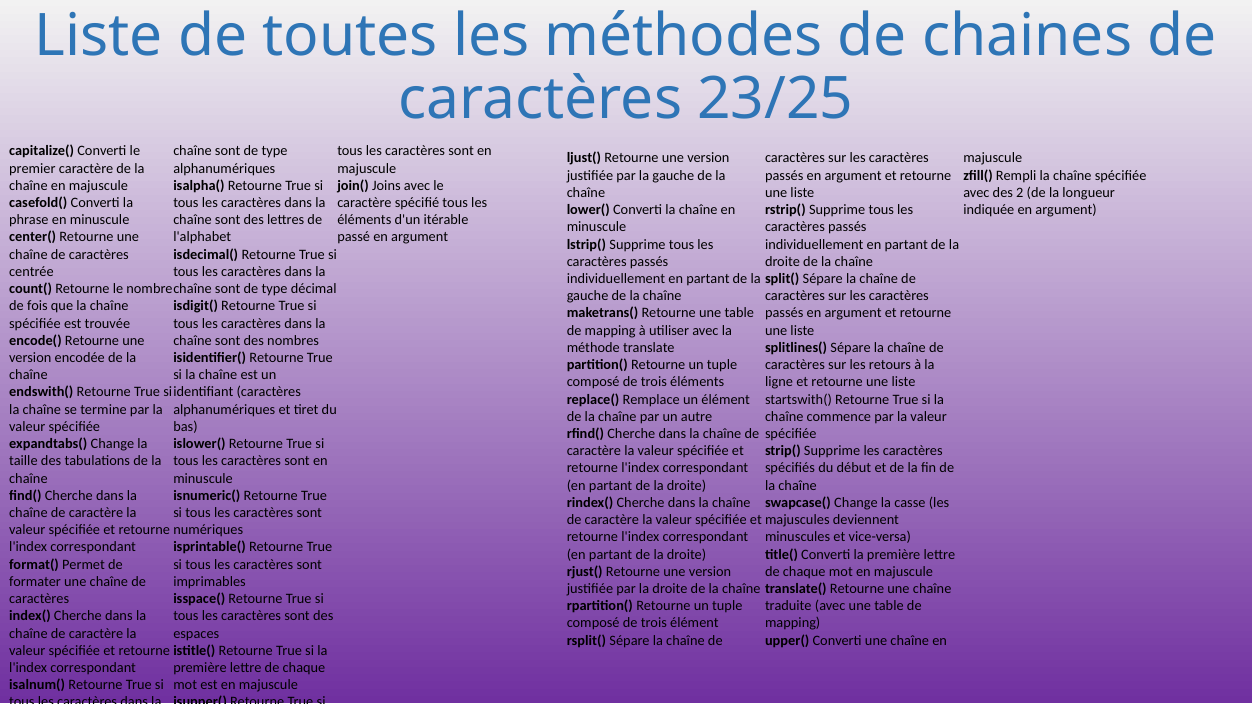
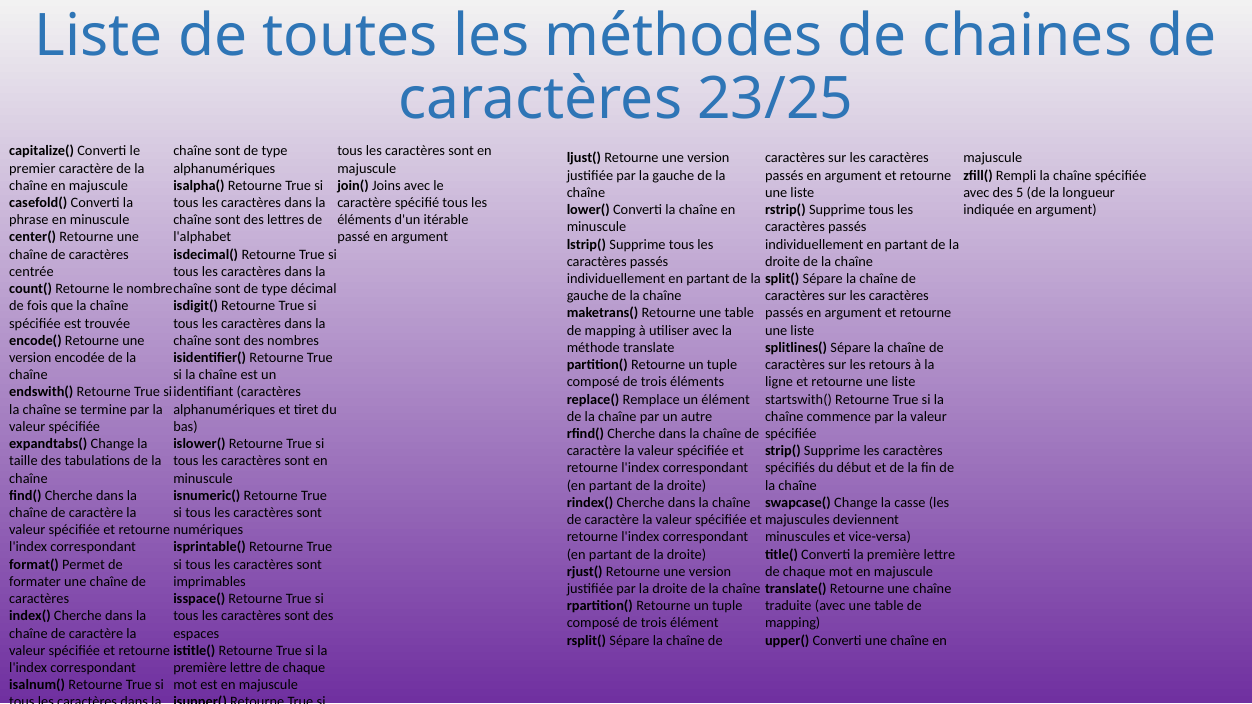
2: 2 -> 5
